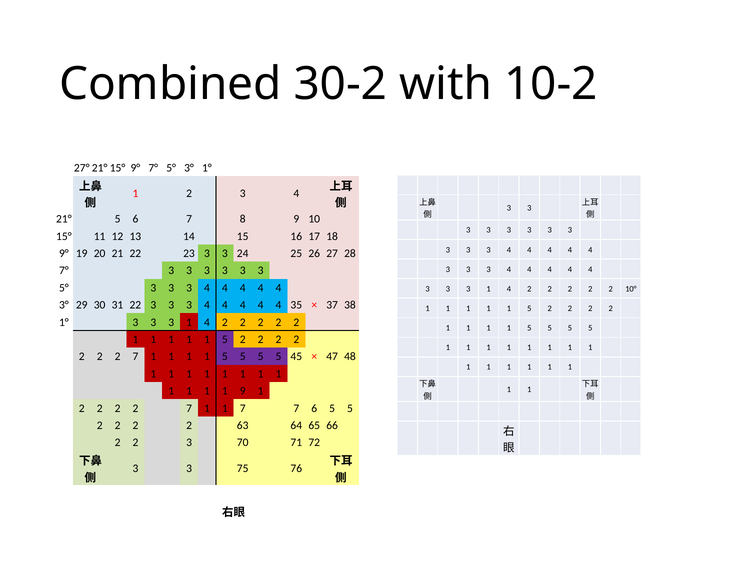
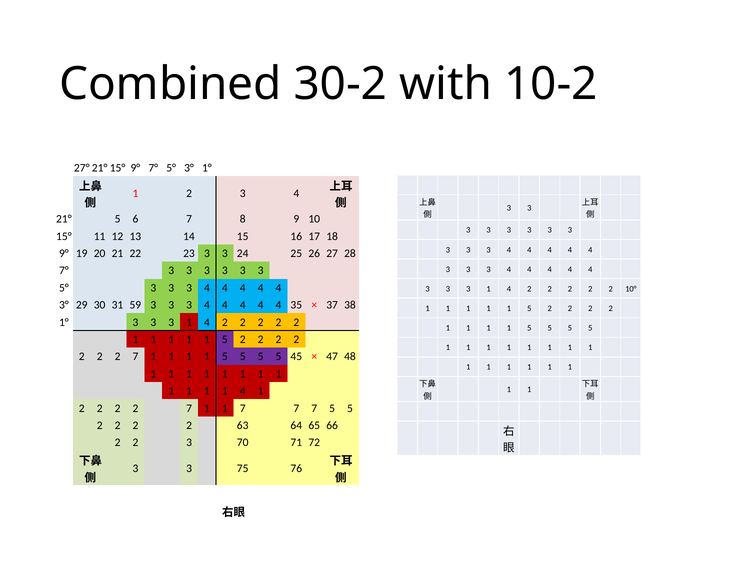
31 22: 22 -> 59
1 1 9: 9 -> 4
7 7 6: 6 -> 7
